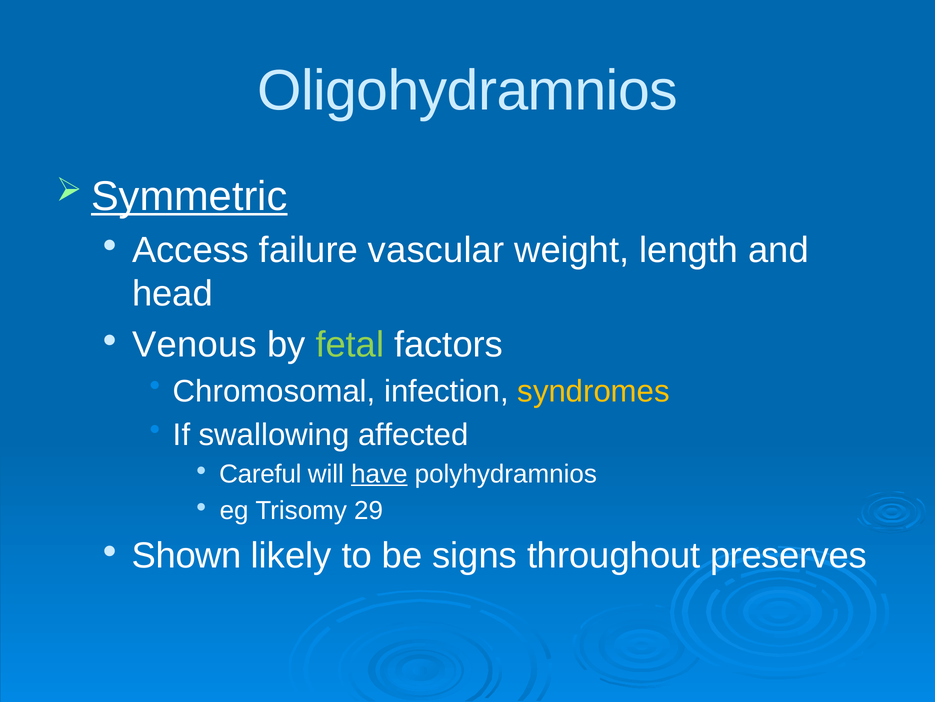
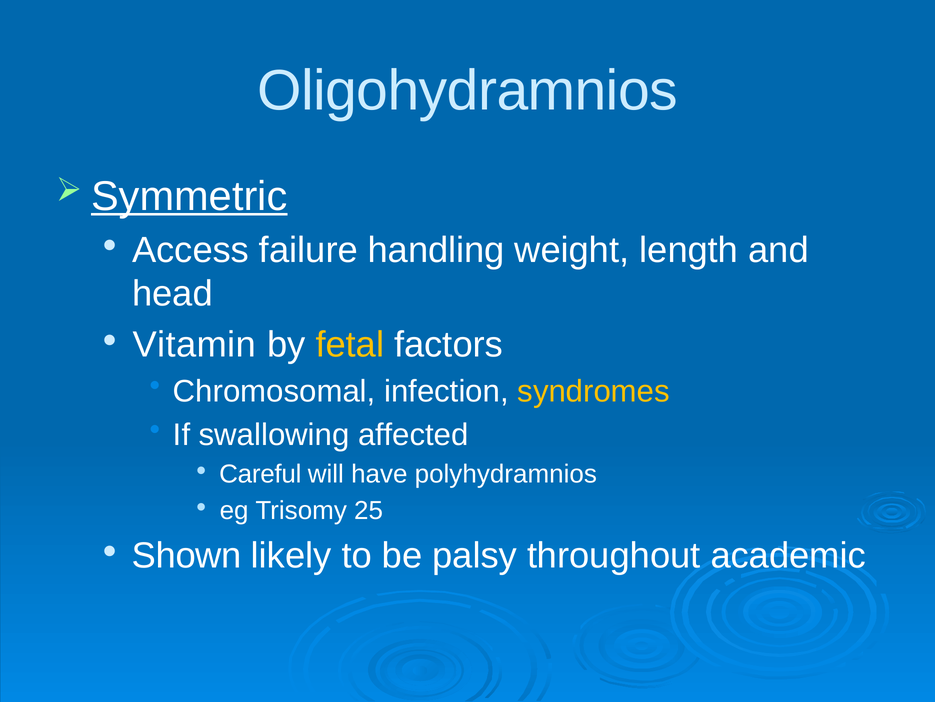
vascular: vascular -> handling
Venous: Venous -> Vitamin
fetal colour: light green -> yellow
have underline: present -> none
29: 29 -> 25
signs: signs -> palsy
preserves: preserves -> academic
